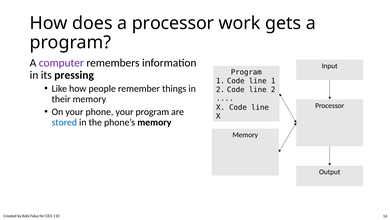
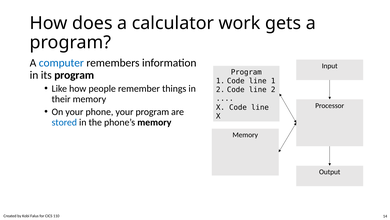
a processor: processor -> calculator
computer colour: purple -> blue
its pressing: pressing -> program
